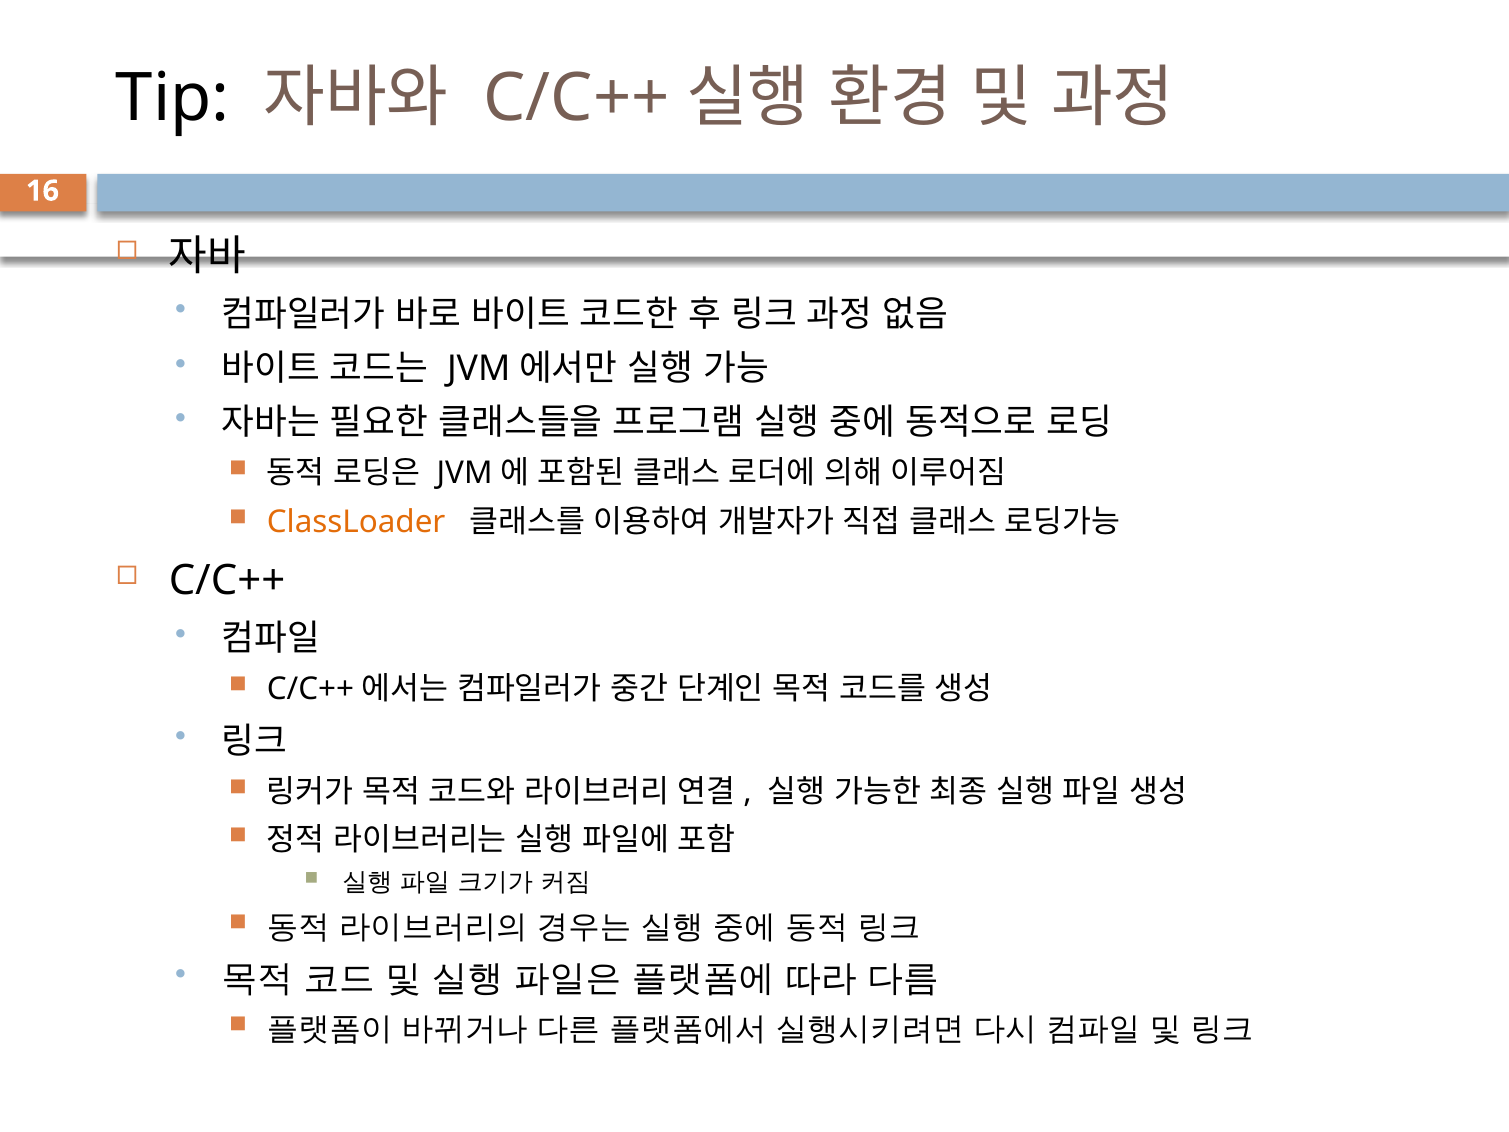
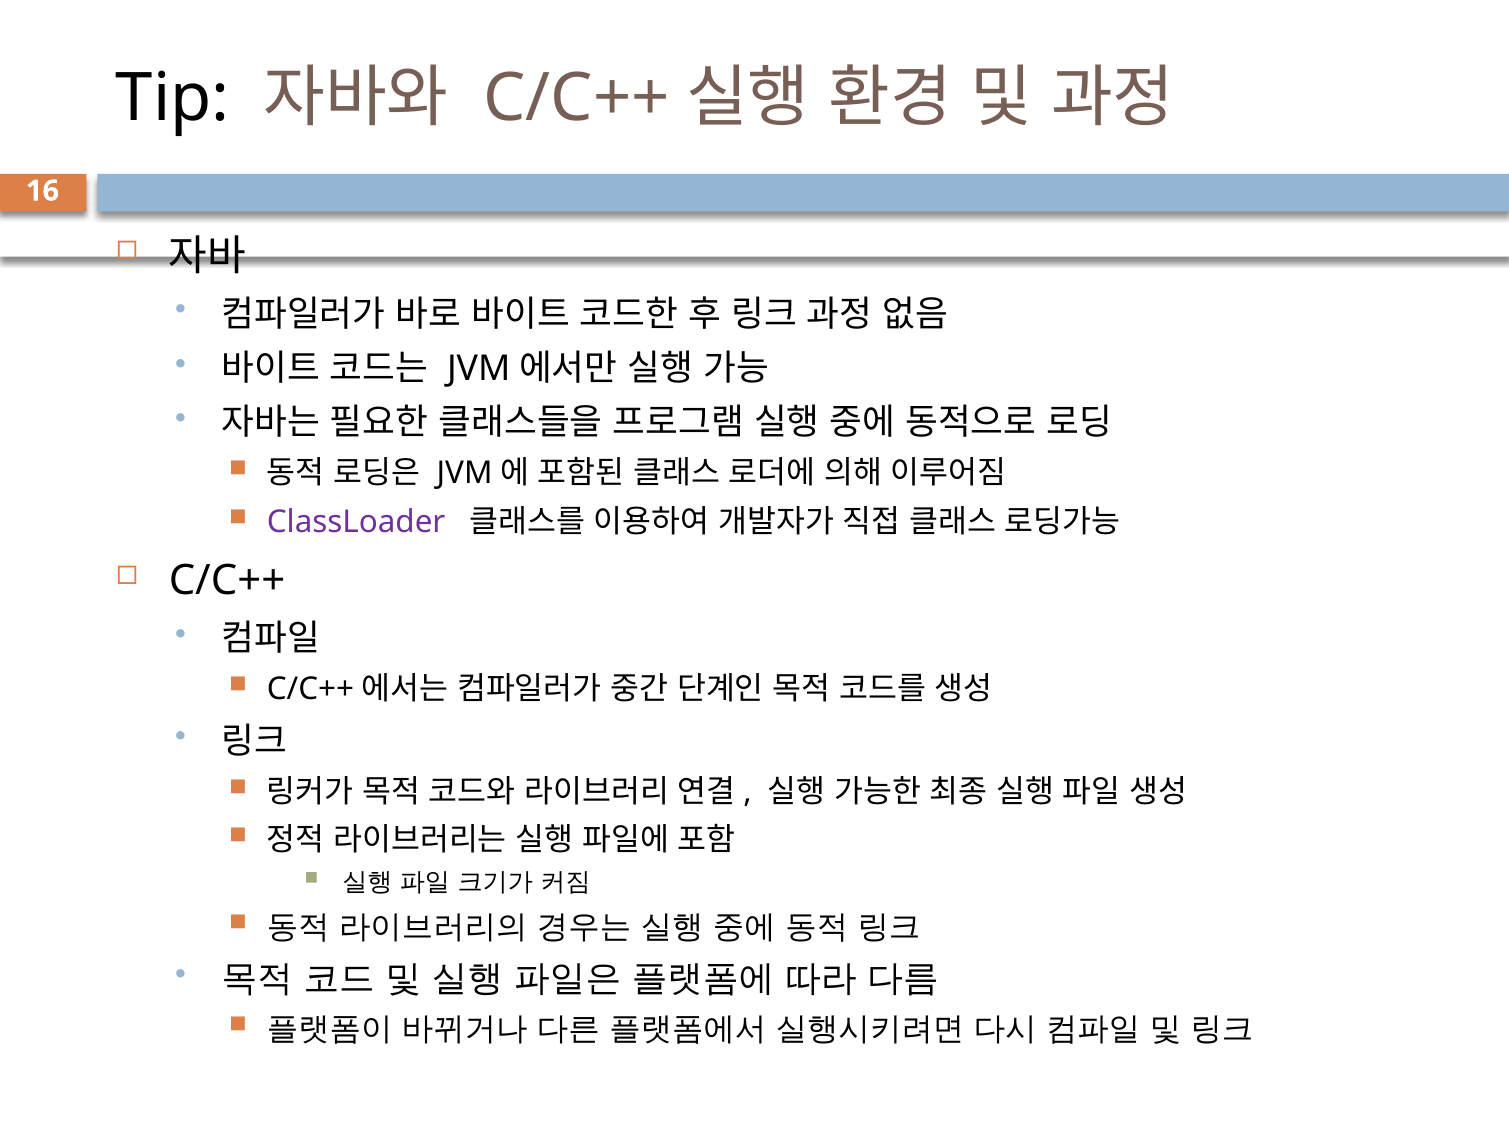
ClassLoader colour: orange -> purple
